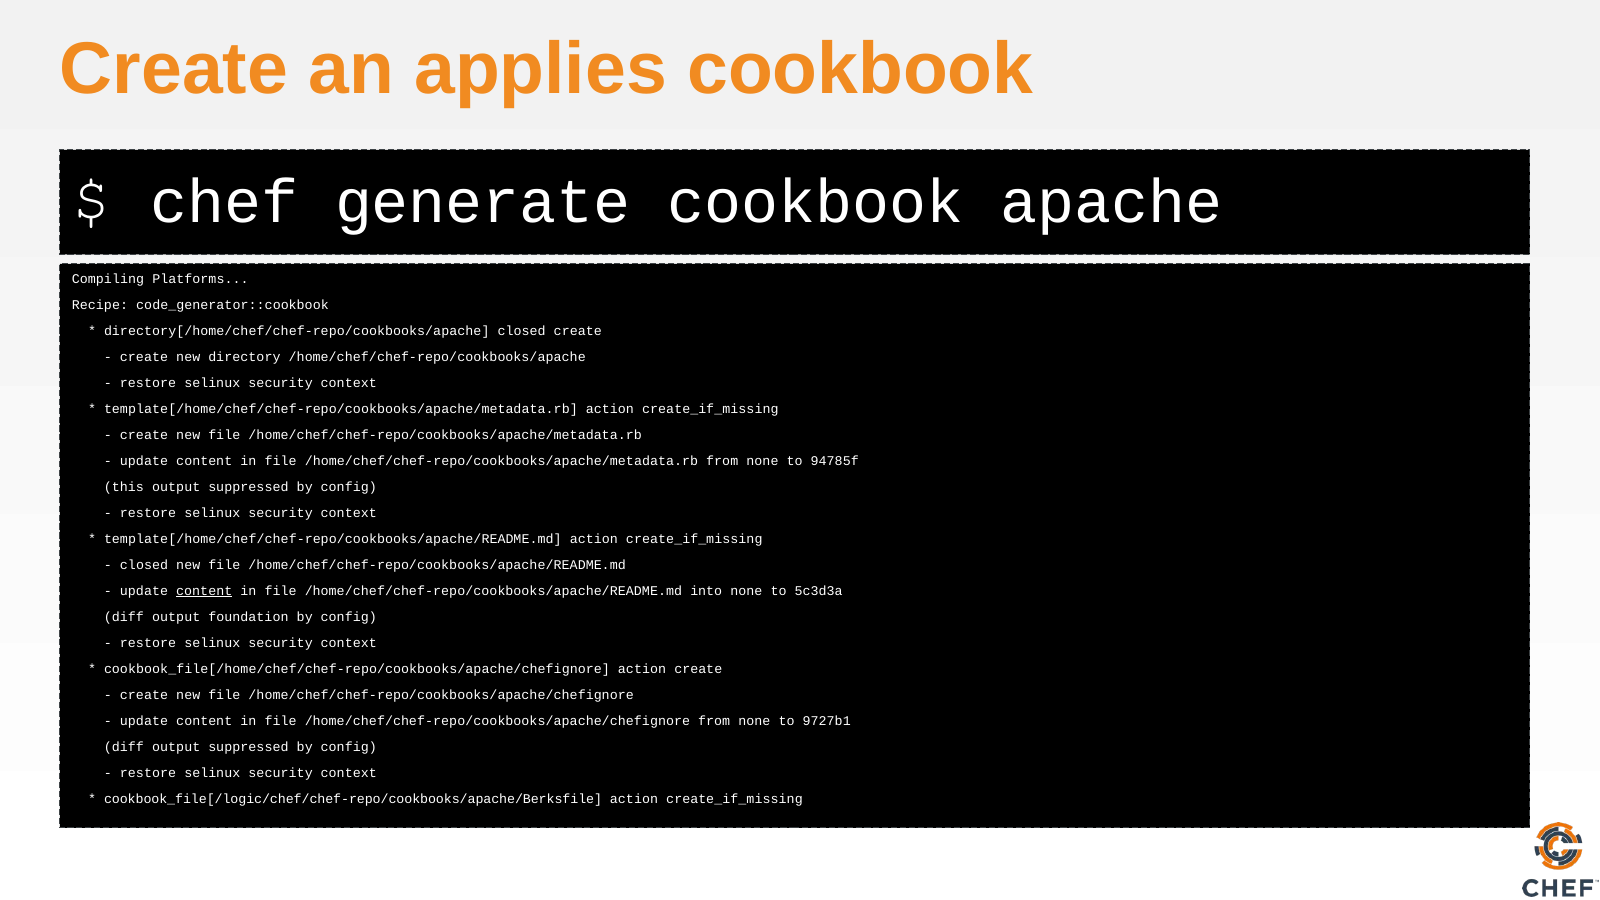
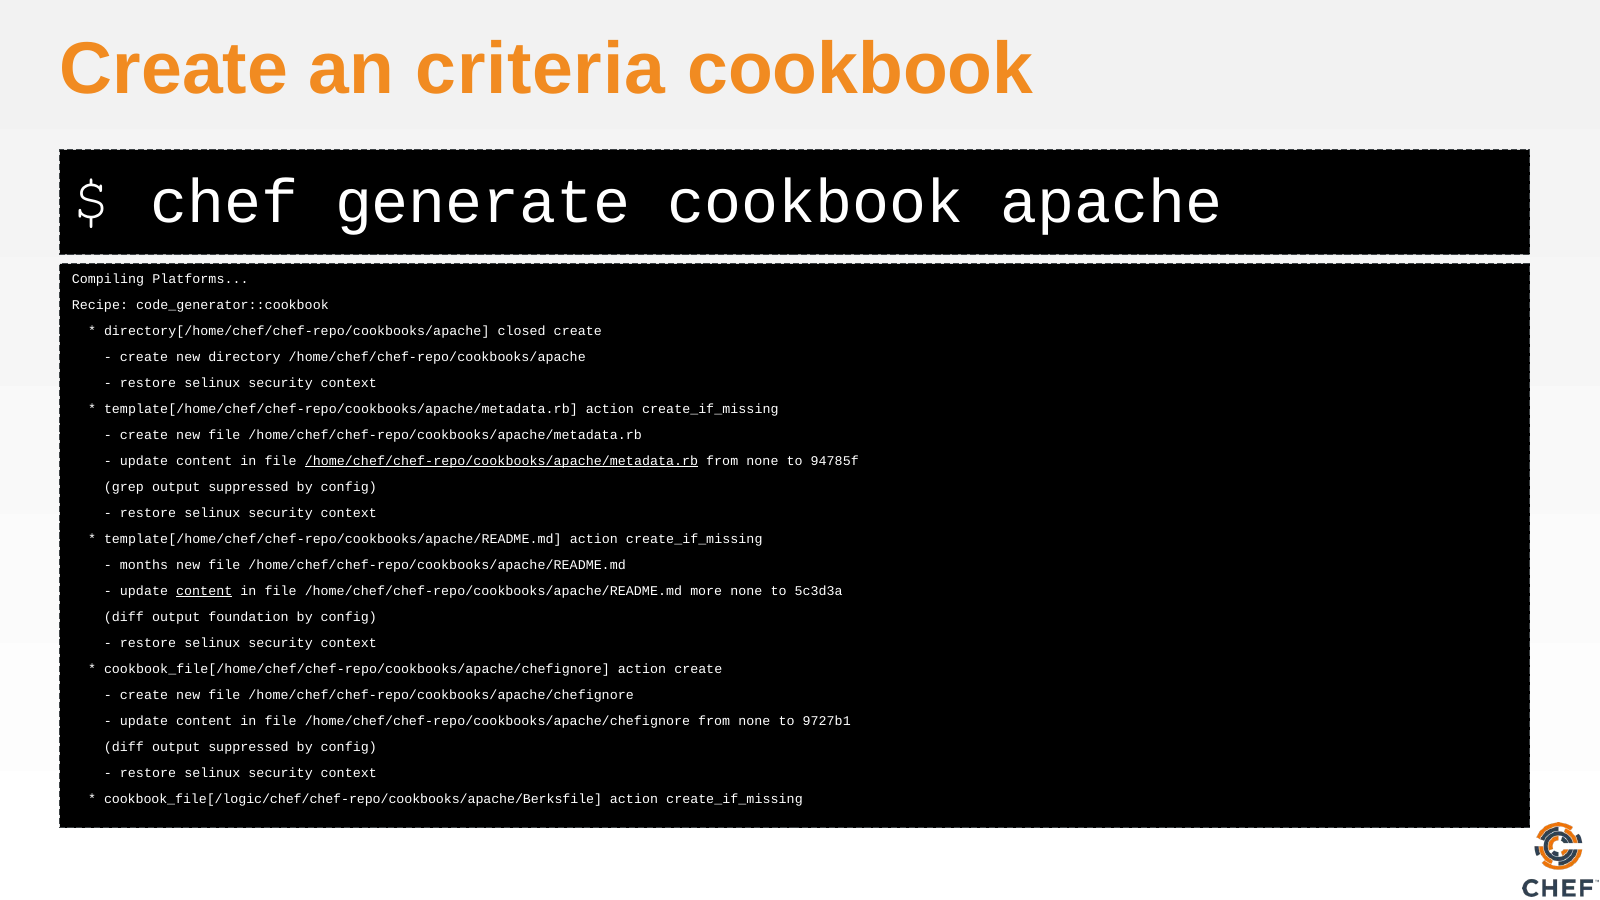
applies: applies -> criteria
/home/chef/chef-repo/cookbooks/apache/metadata.rb at (501, 461) underline: none -> present
this: this -> grep
closed at (144, 565): closed -> months
into: into -> more
